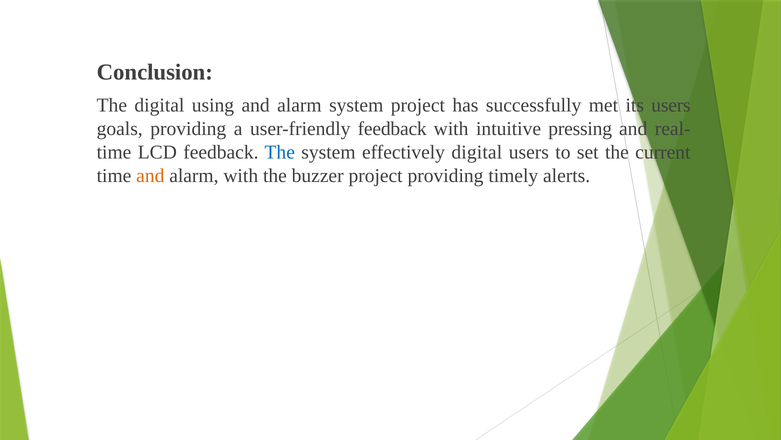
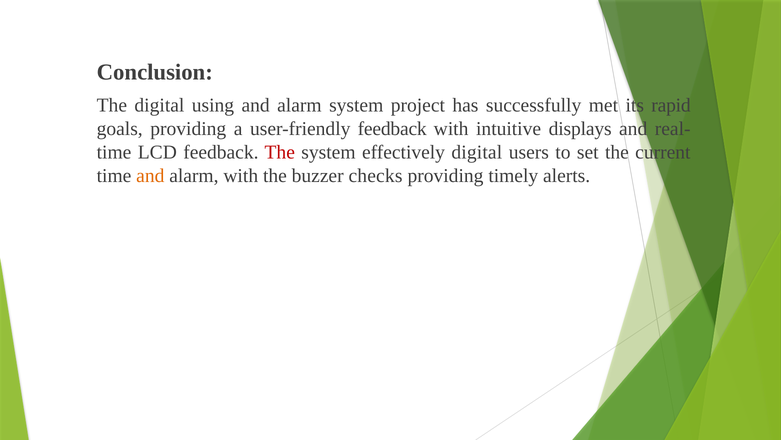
its users: users -> rapid
pressing: pressing -> displays
The at (280, 152) colour: blue -> red
buzzer project: project -> checks
